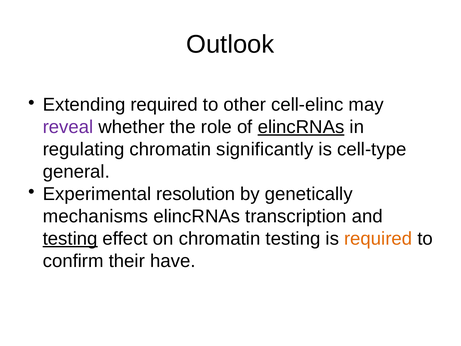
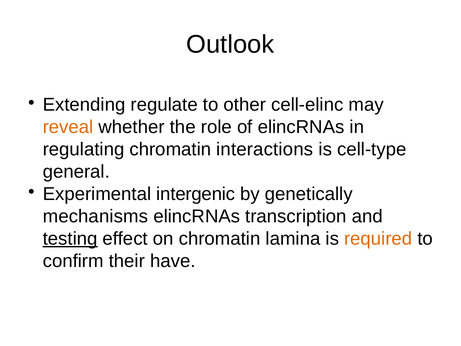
Extending required: required -> regulate
reveal colour: purple -> orange
elincRNAs at (301, 127) underline: present -> none
significantly: significantly -> interactions
resolution: resolution -> intergenic
chromatin testing: testing -> lamina
